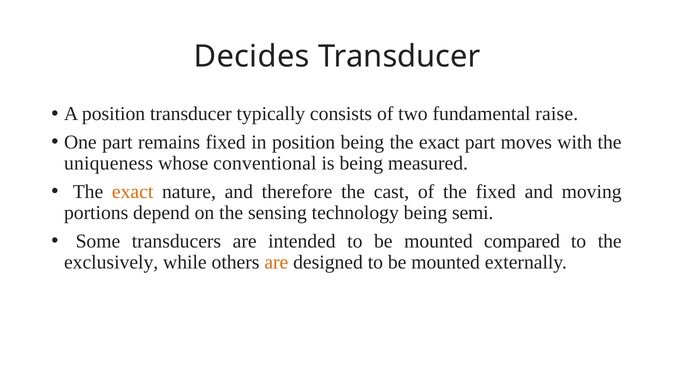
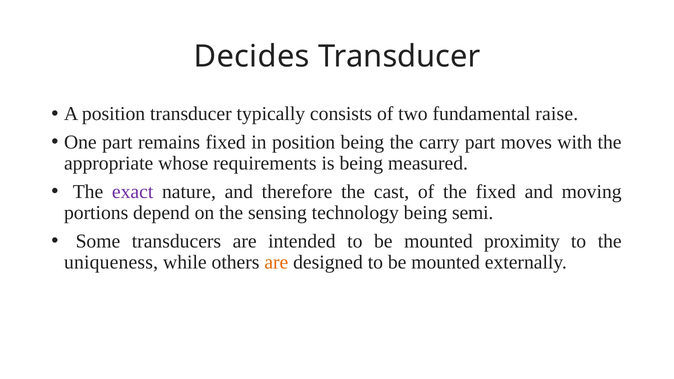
exact at (439, 142): exact -> carry
uniqueness: uniqueness -> appropriate
conventional: conventional -> requirements
exact at (133, 192) colour: orange -> purple
compared: compared -> proximity
exclusively: exclusively -> uniqueness
